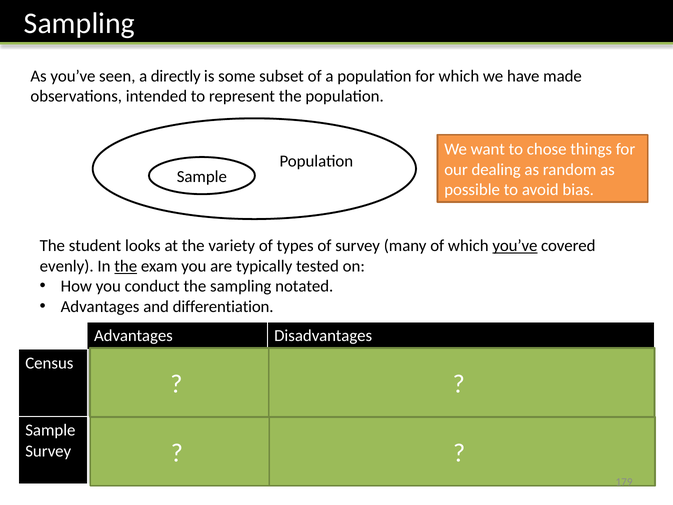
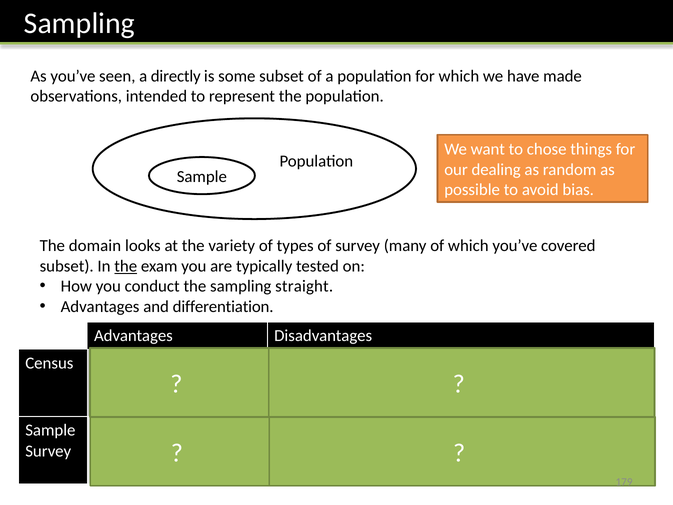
student: student -> domain
you’ve at (515, 246) underline: present -> none
evenly at (67, 266): evenly -> subset
notated: notated -> straight
